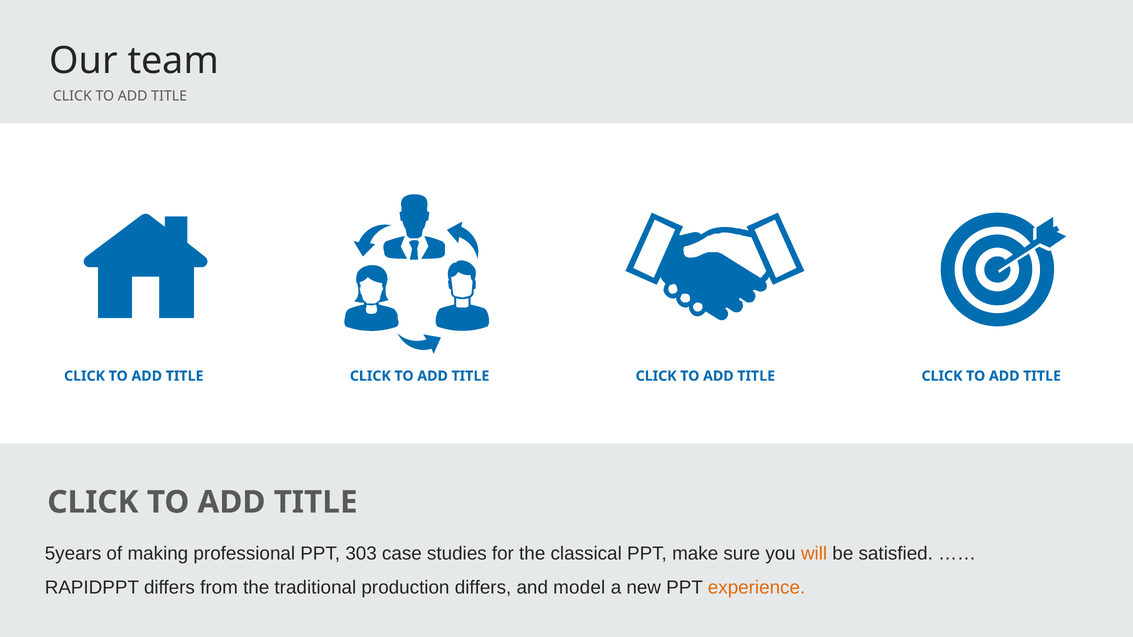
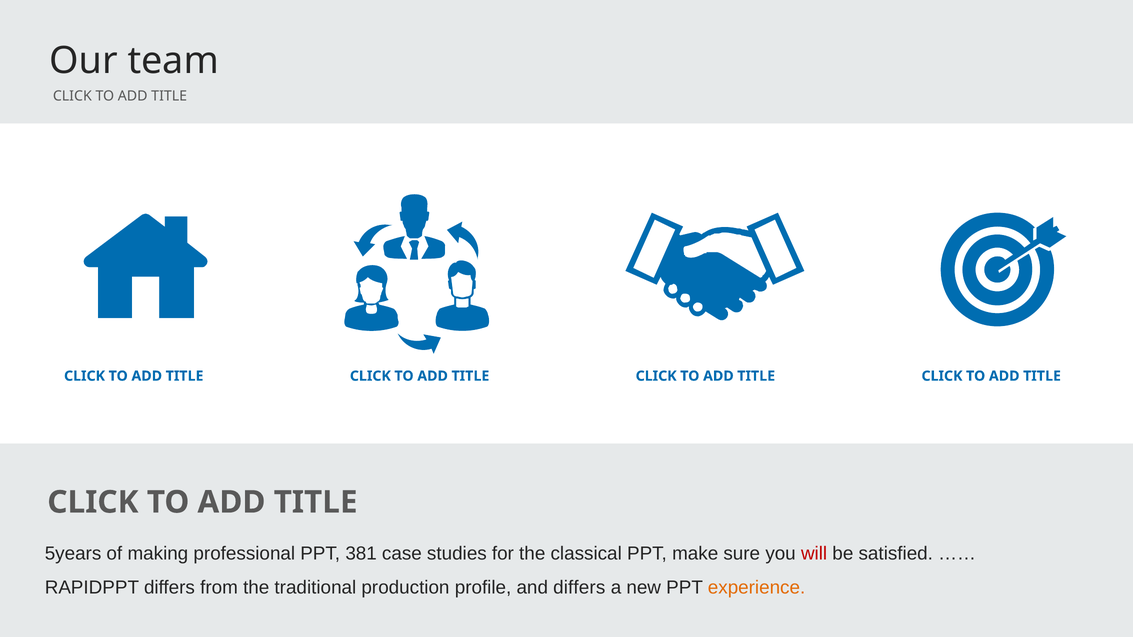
303: 303 -> 381
will colour: orange -> red
production differs: differs -> profile
and model: model -> differs
